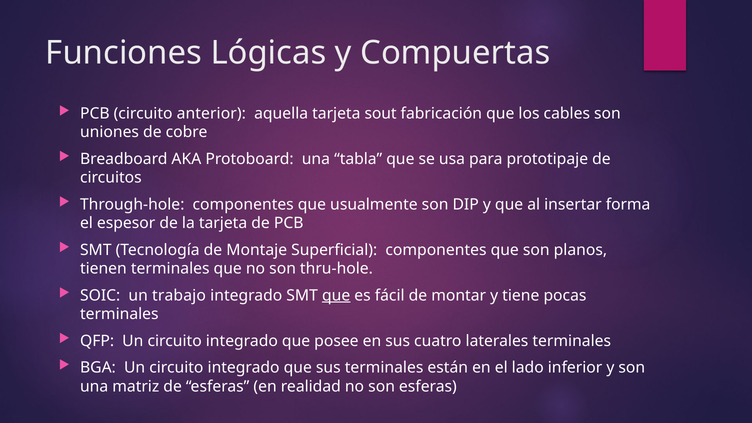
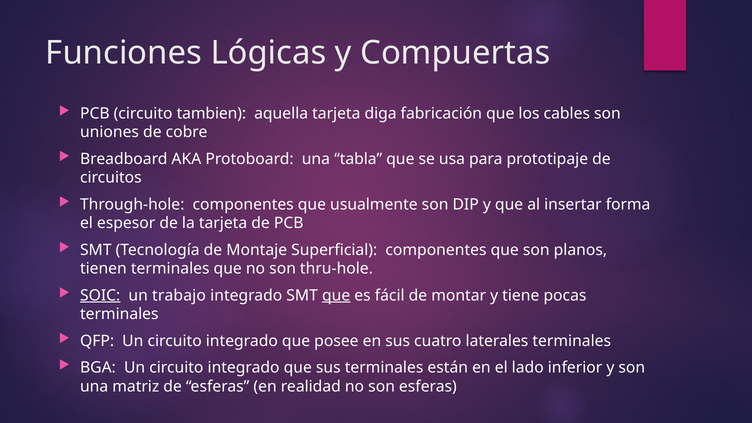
anterior: anterior -> tambien
sout: sout -> diga
SOIC underline: none -> present
